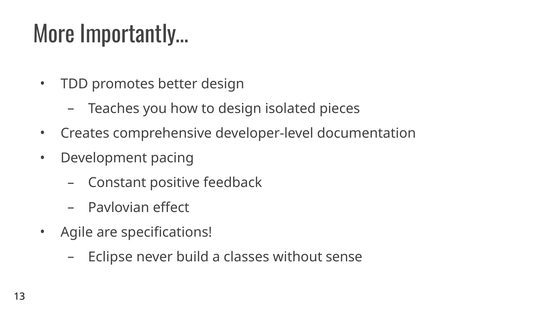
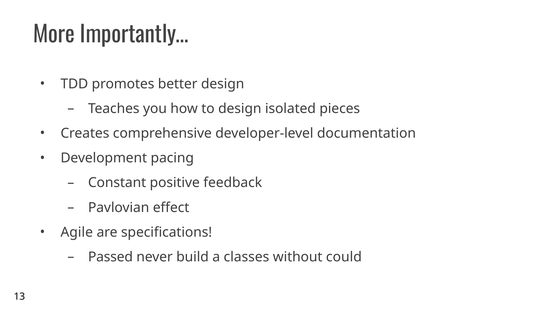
Eclipse: Eclipse -> Passed
sense: sense -> could
